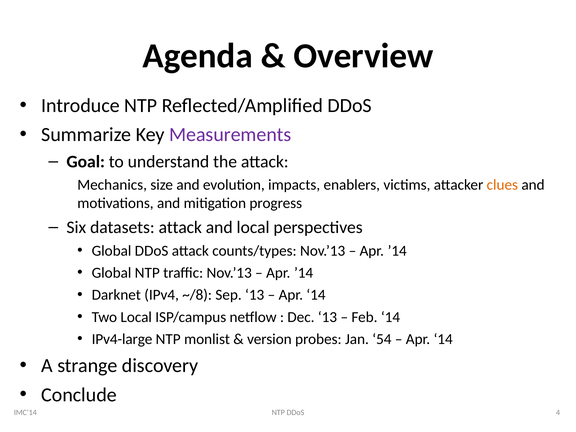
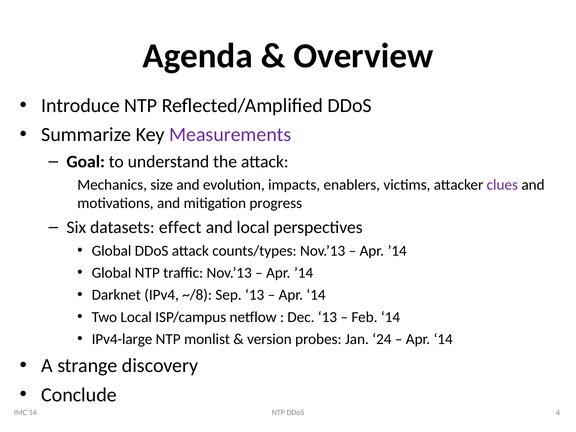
clues colour: orange -> purple
datasets attack: attack -> effect
54: 54 -> 24
